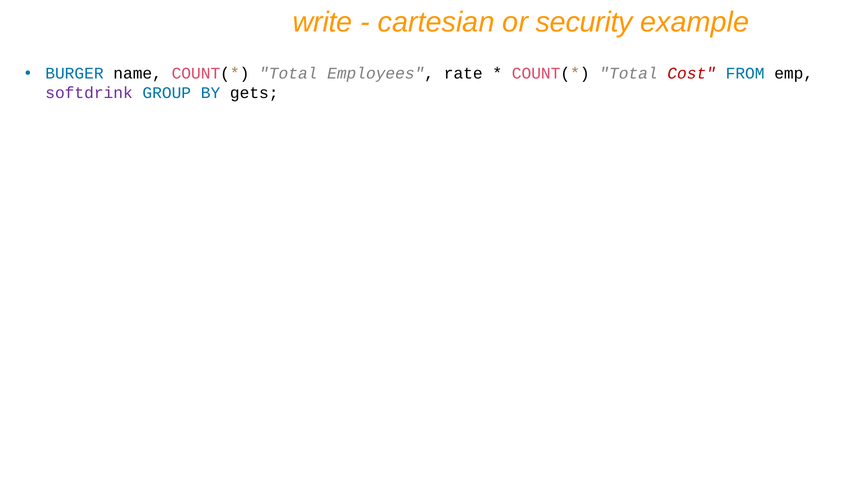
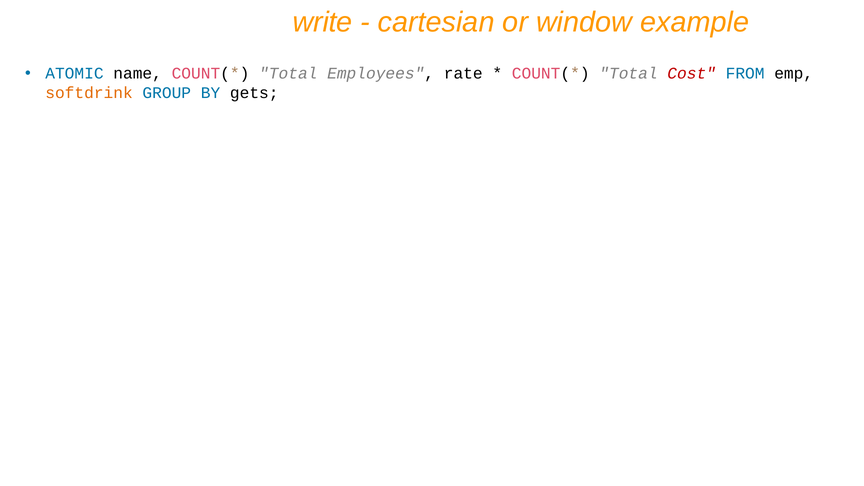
security: security -> window
BURGER: BURGER -> ATOMIC
softdrink colour: purple -> orange
